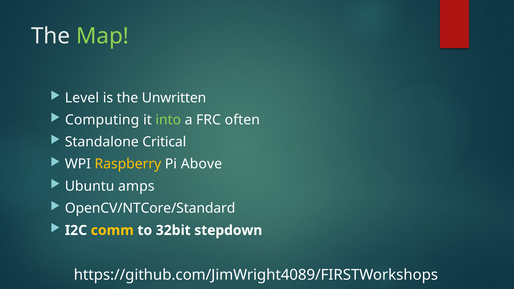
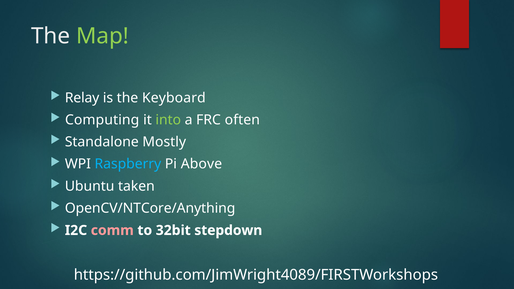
Level: Level -> Relay
Unwritten: Unwritten -> Keyboard
Critical: Critical -> Mostly
Raspberry colour: yellow -> light blue
amps: amps -> taken
OpenCV/NTCore/Standard: OpenCV/NTCore/Standard -> OpenCV/NTCore/Anything
comm colour: yellow -> pink
